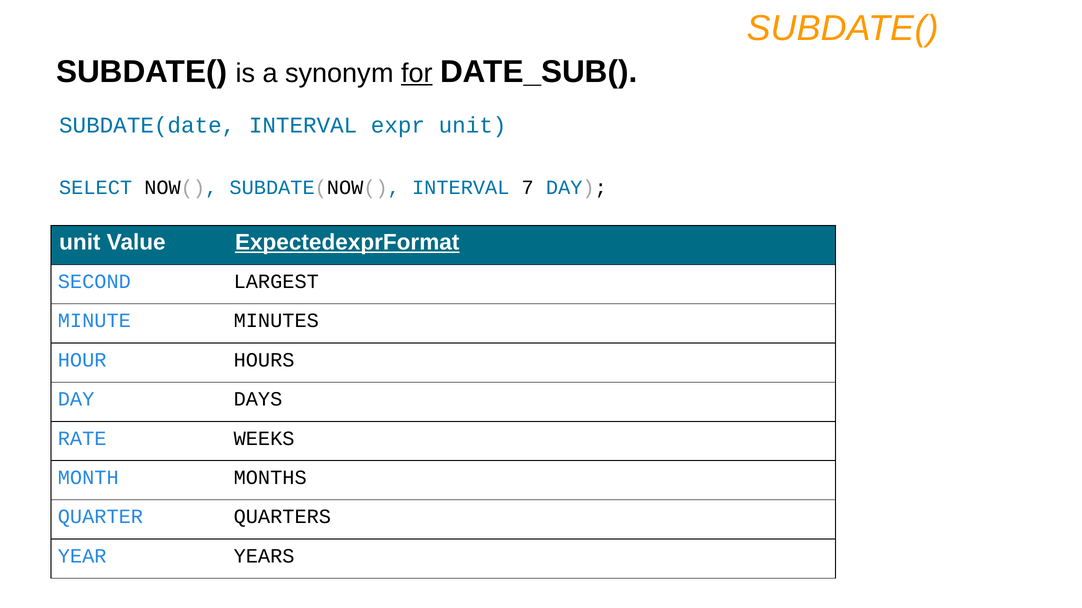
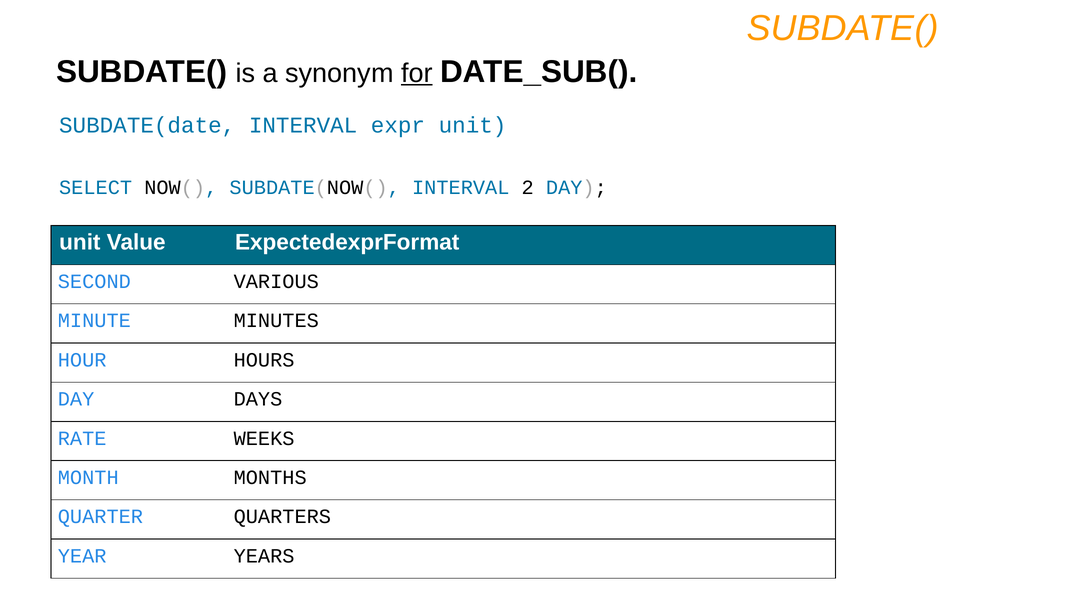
7: 7 -> 2
ExpectedexprFormat underline: present -> none
LARGEST: LARGEST -> VARIOUS
